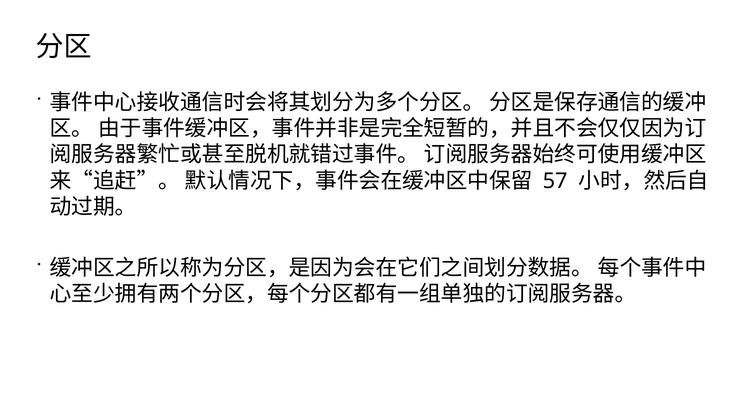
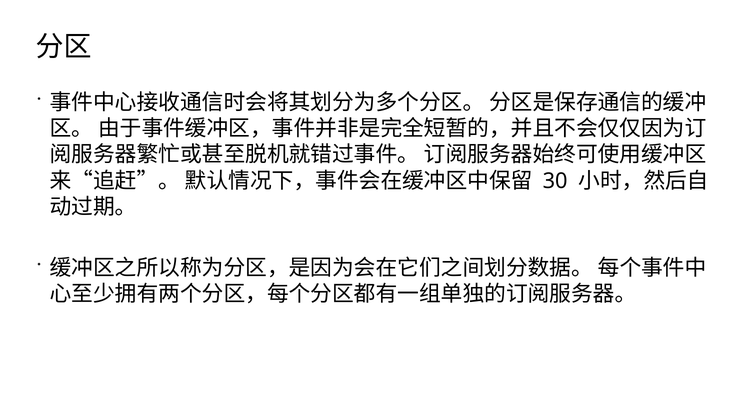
57: 57 -> 30
